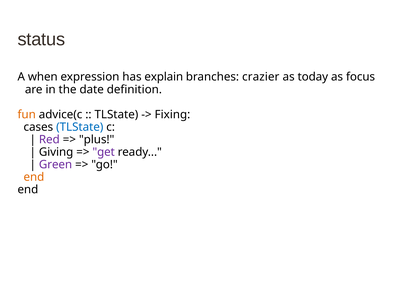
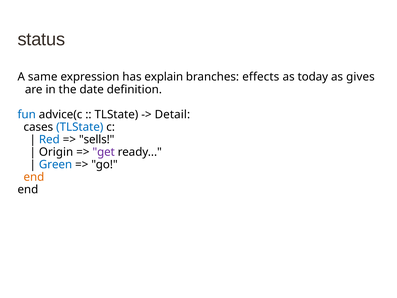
when: when -> same
crazier: crazier -> effects
focus: focus -> gives
fun colour: orange -> blue
Fixing: Fixing -> Detail
Red colour: purple -> blue
plus: plus -> sells
Giving: Giving -> Origin
Green colour: purple -> blue
